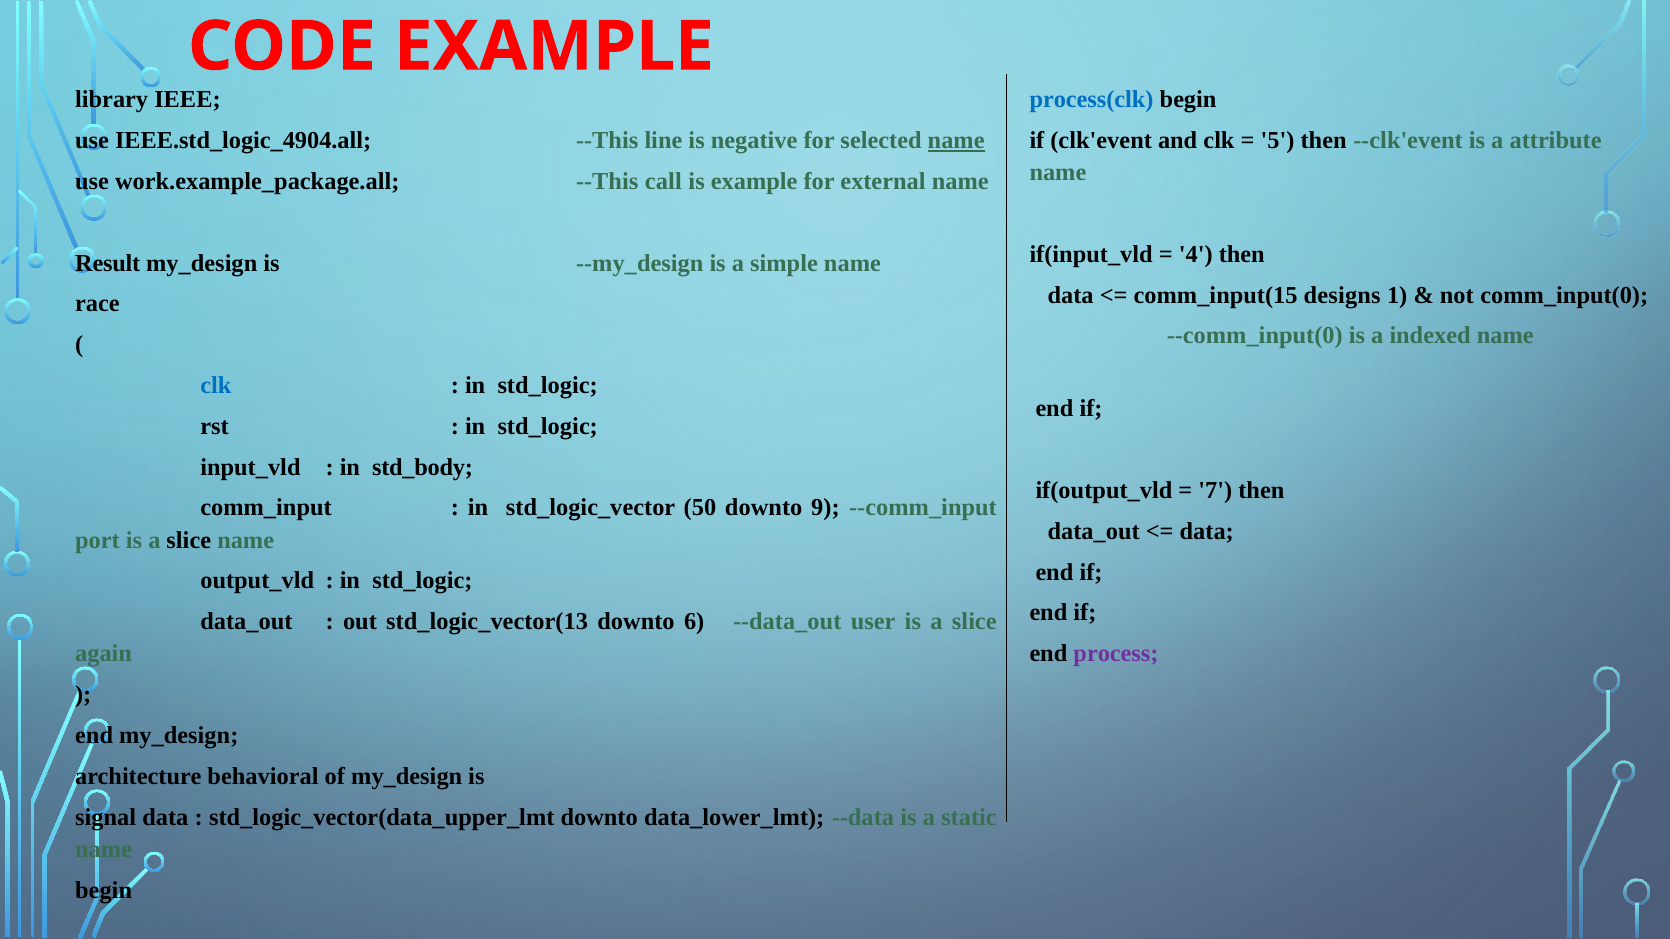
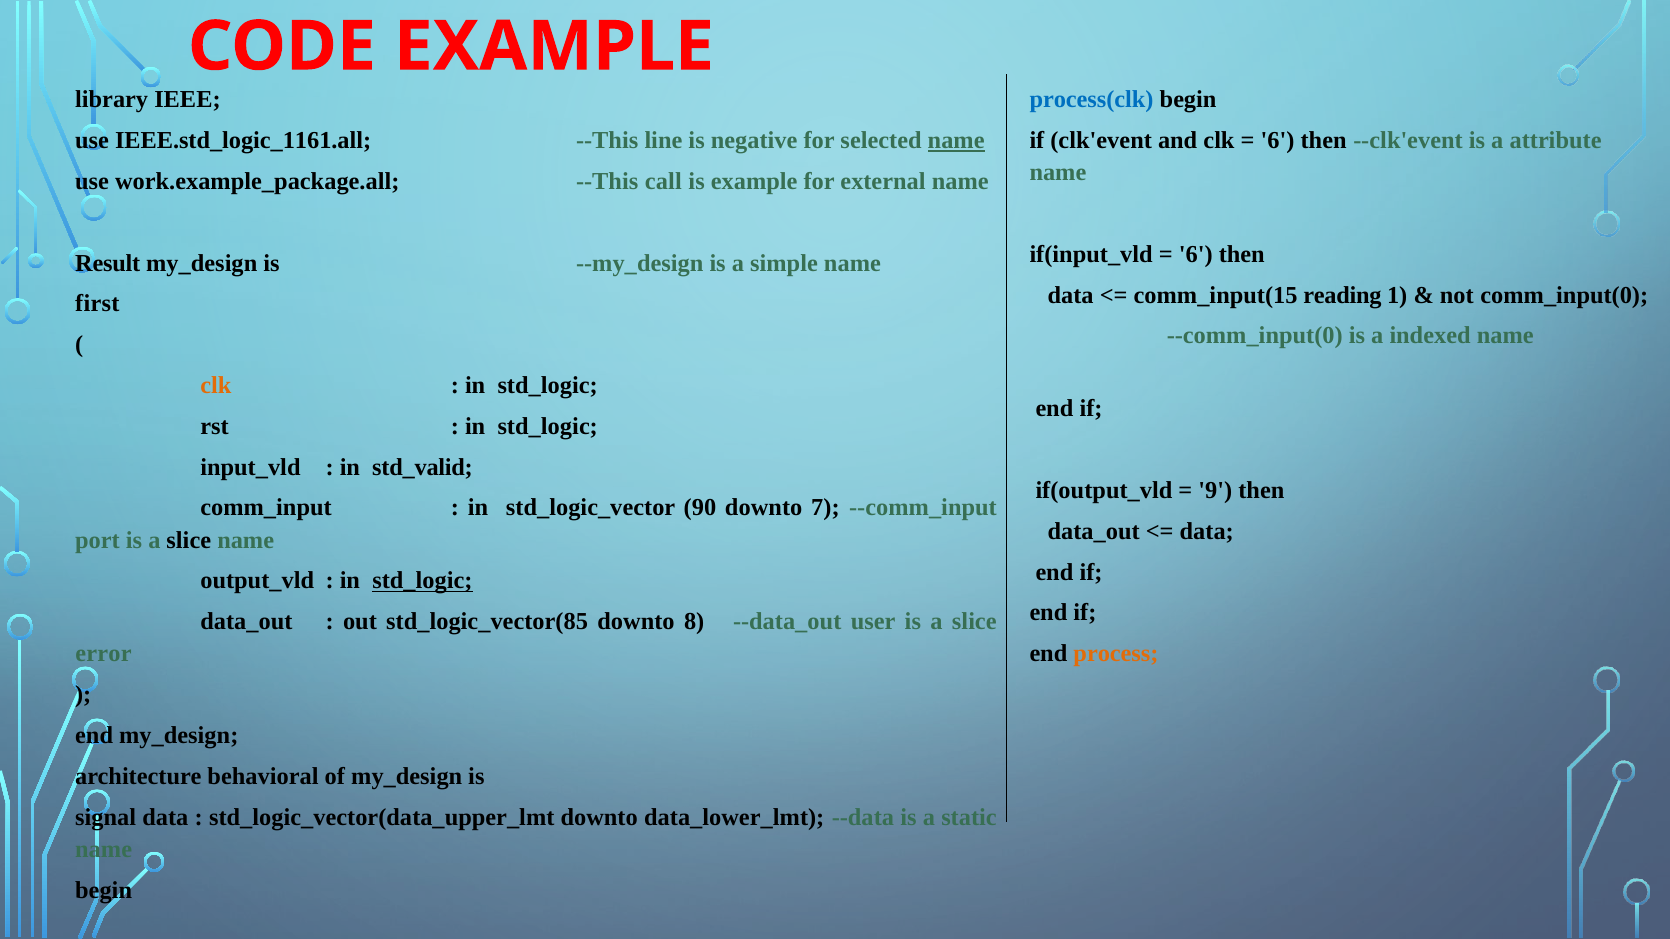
IEEE.std_logic_4904.all: IEEE.std_logic_4904.all -> IEEE.std_logic_1161.all
5 at (1278, 141): 5 -> 6
4 at (1196, 254): 4 -> 6
designs: designs -> reading
race: race -> first
clk at (216, 386) colour: blue -> orange
std_body: std_body -> std_valid
7: 7 -> 9
50: 50 -> 90
9: 9 -> 7
std_logic at (422, 581) underline: none -> present
std_logic_vector(13: std_logic_vector(13 -> std_logic_vector(85
6: 6 -> 8
again: again -> error
process colour: purple -> orange
